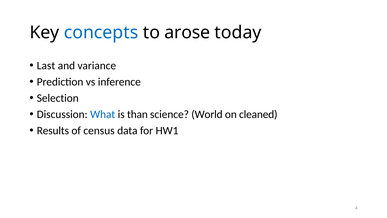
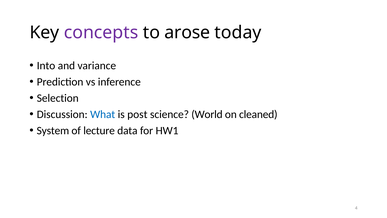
concepts colour: blue -> purple
Last: Last -> Into
than: than -> post
Results: Results -> System
census: census -> lecture
